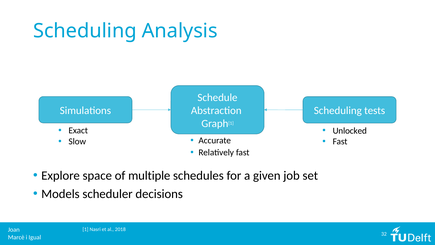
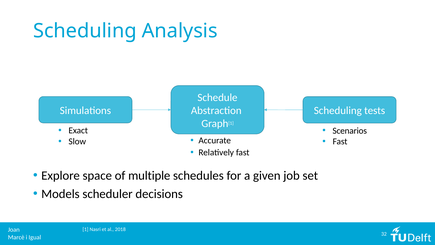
Unlocked: Unlocked -> Scenarios
